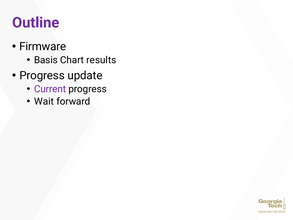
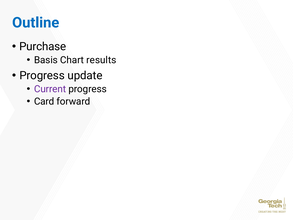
Outline colour: purple -> blue
Firmware: Firmware -> Purchase
Wait: Wait -> Card
